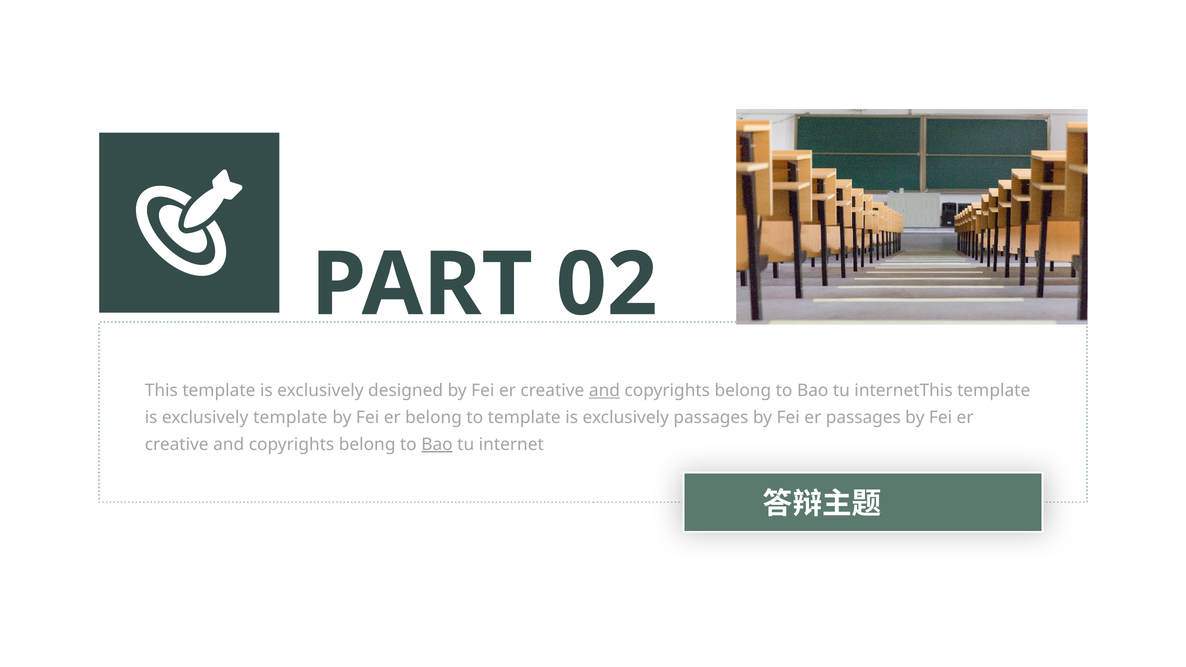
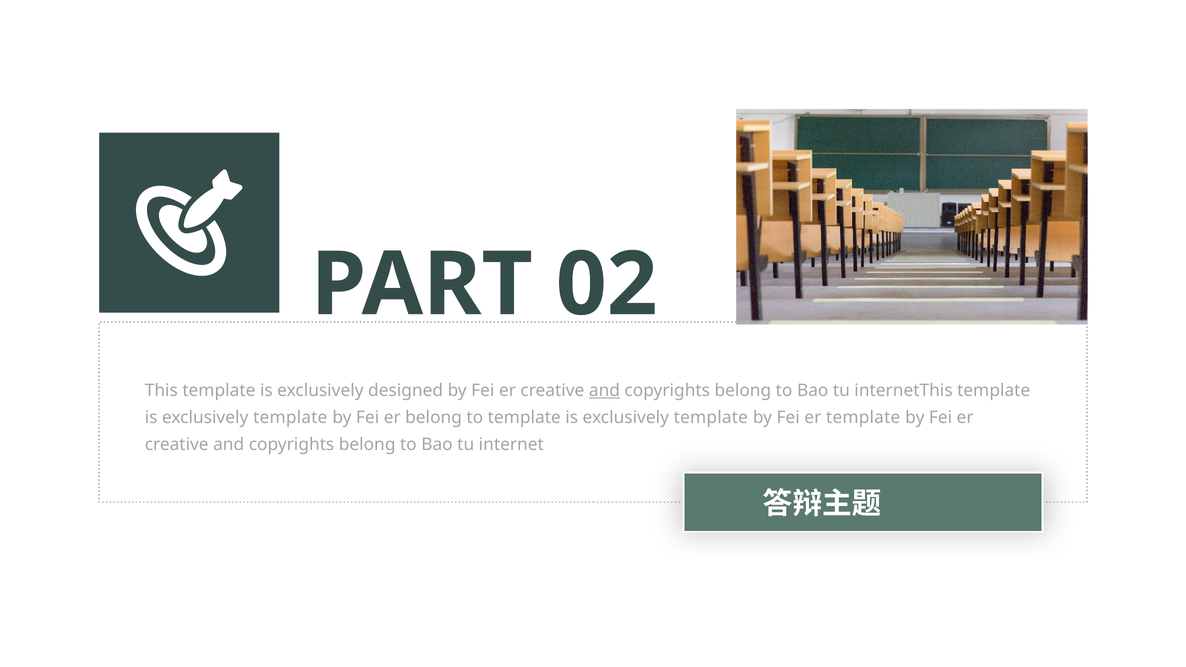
passages at (711, 417): passages -> template
er passages: passages -> template
Bao at (437, 444) underline: present -> none
